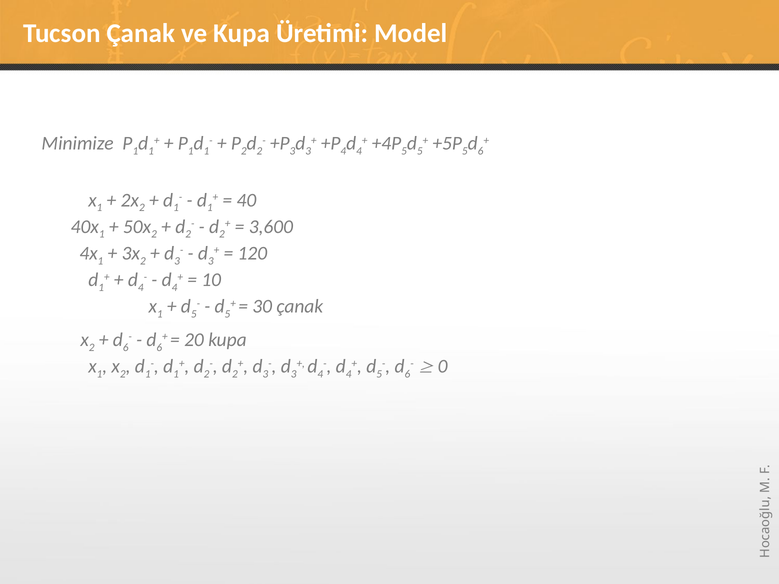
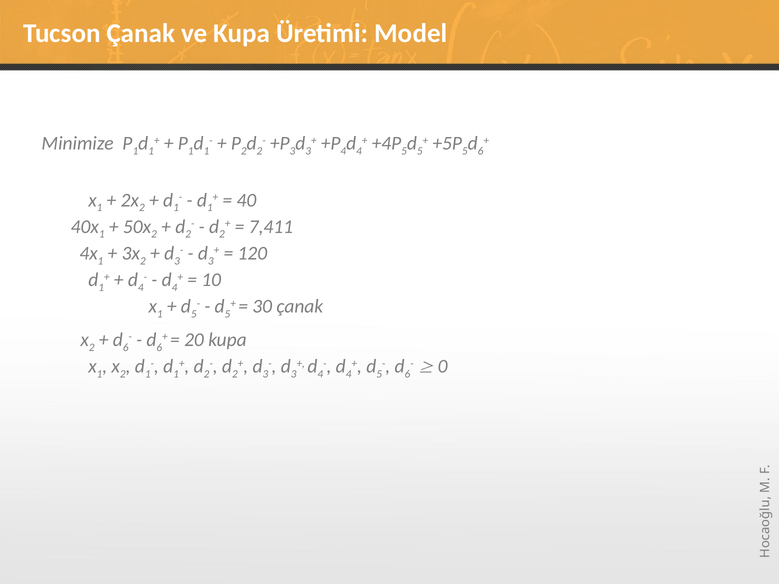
3,600: 3,600 -> 7,411
